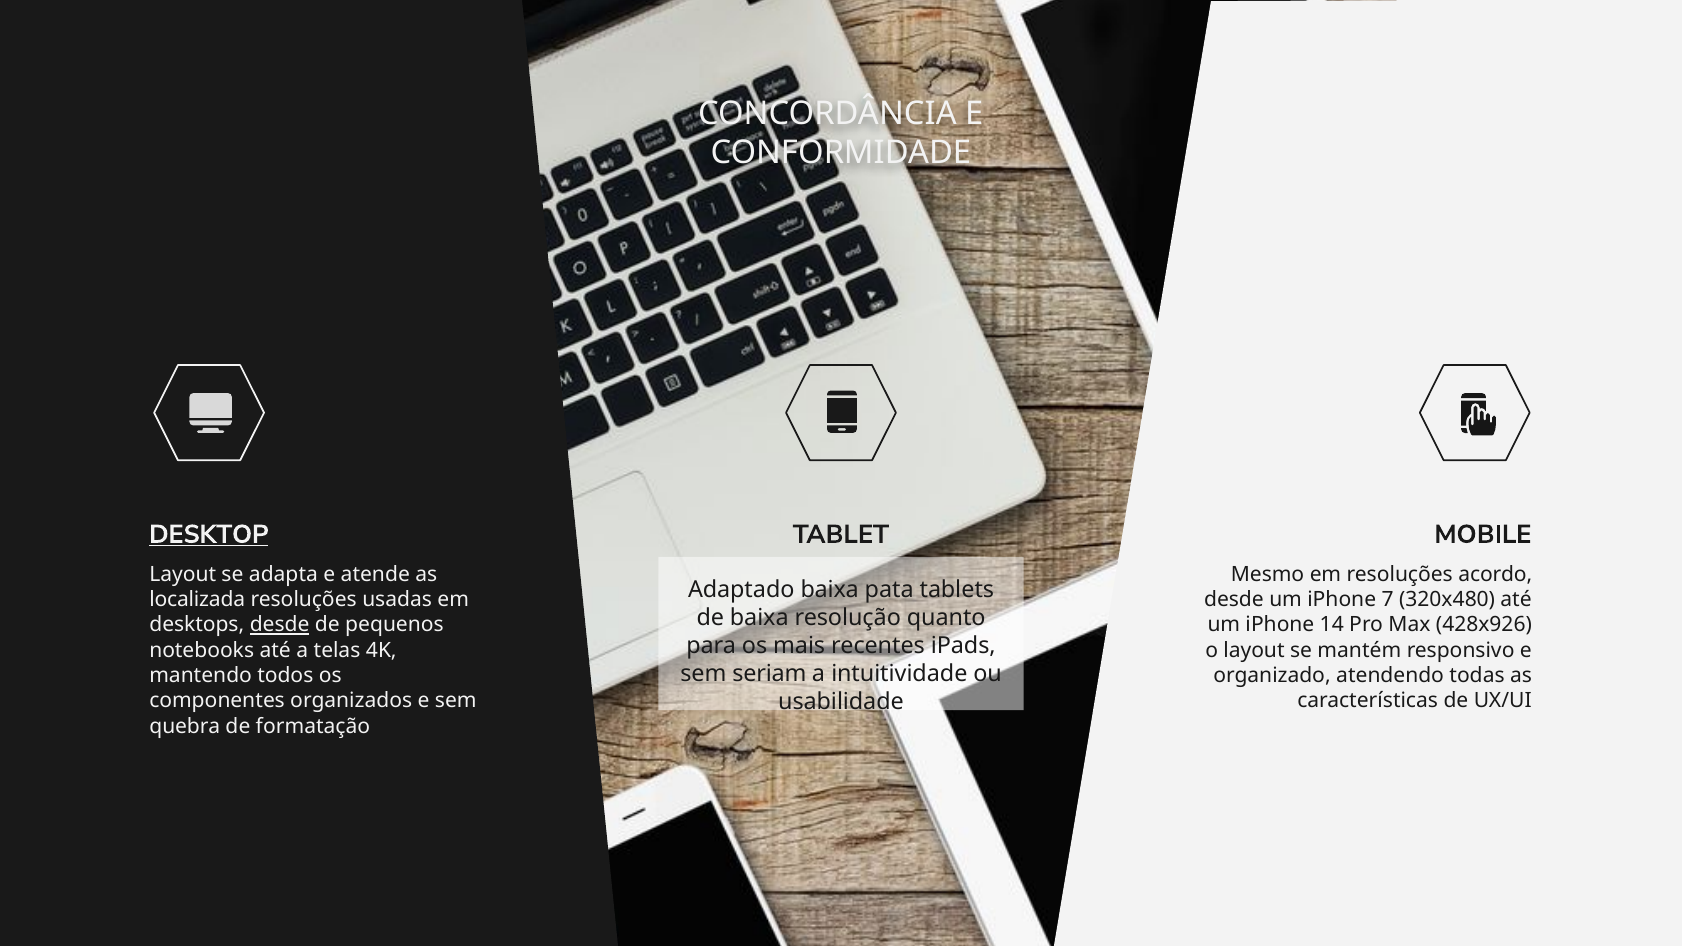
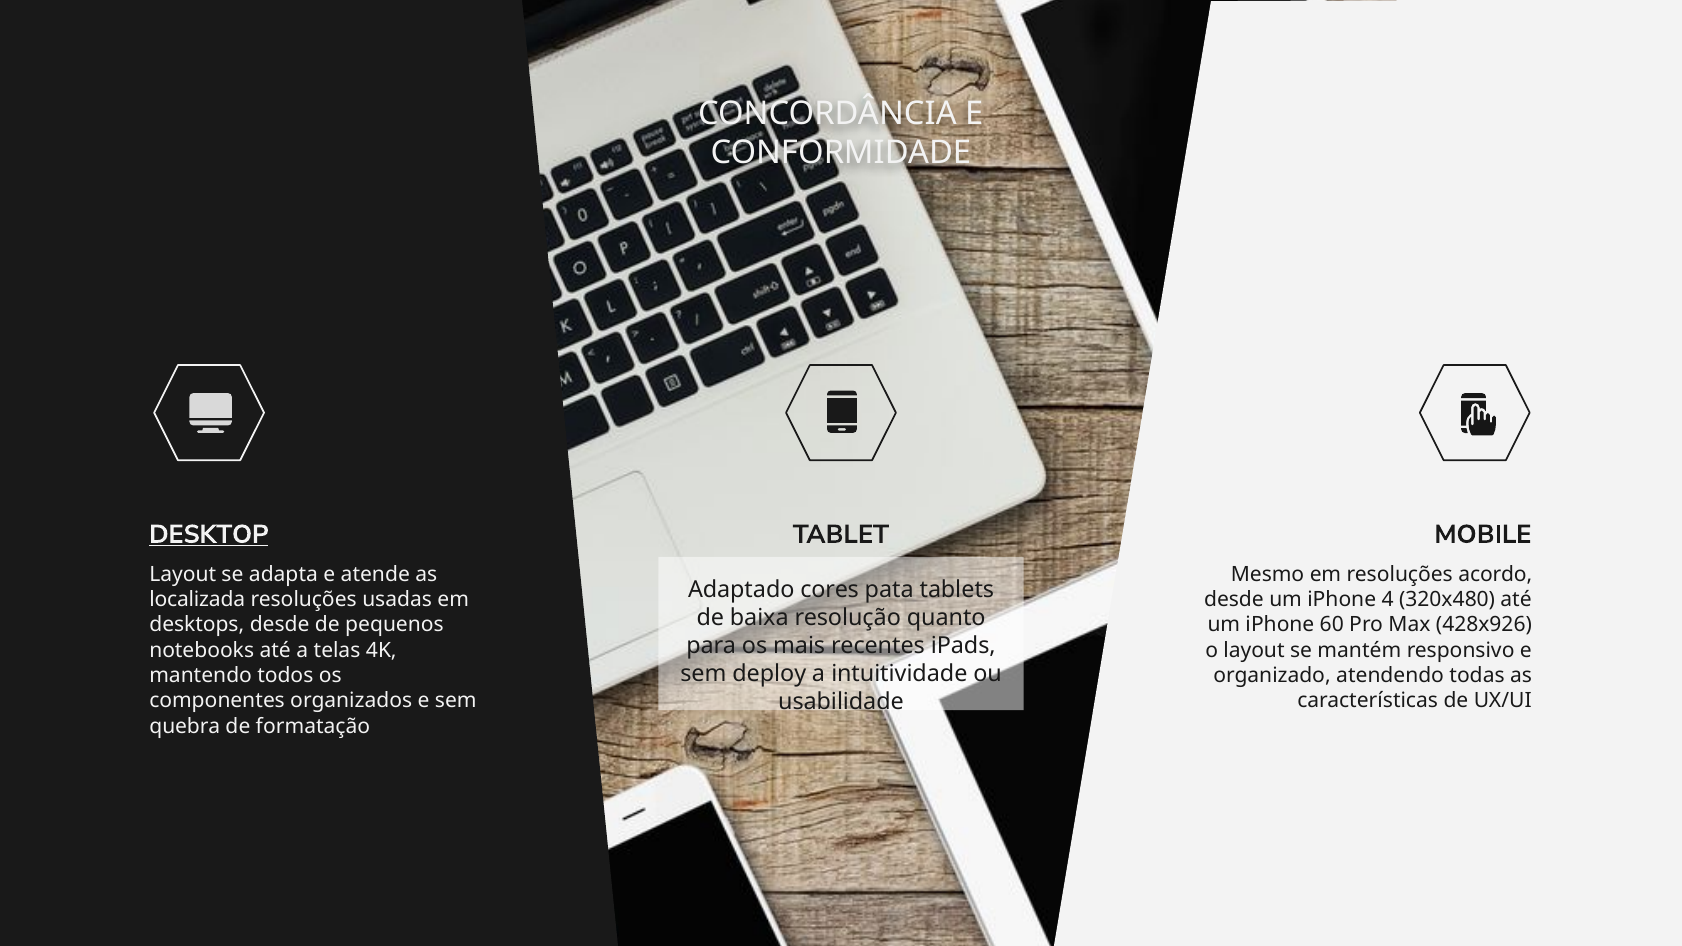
Adaptado baixa: baixa -> cores
7: 7 -> 4
desde at (280, 625) underline: present -> none
14: 14 -> 60
seriam: seriam -> deploy
